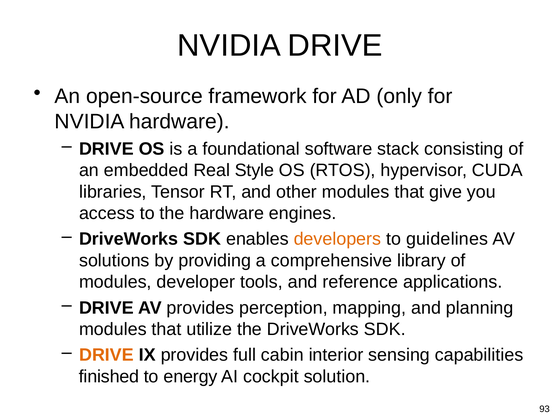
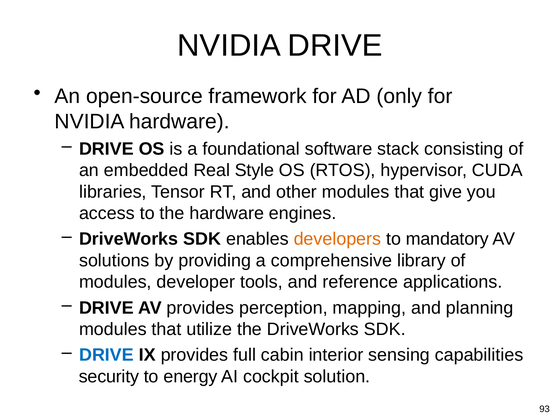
guidelines: guidelines -> mandatory
DRIVE at (106, 355) colour: orange -> blue
finished: finished -> security
